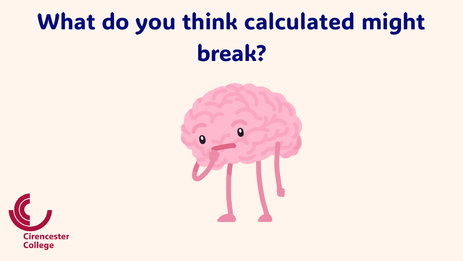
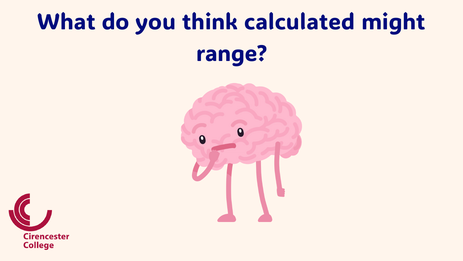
break: break -> range
